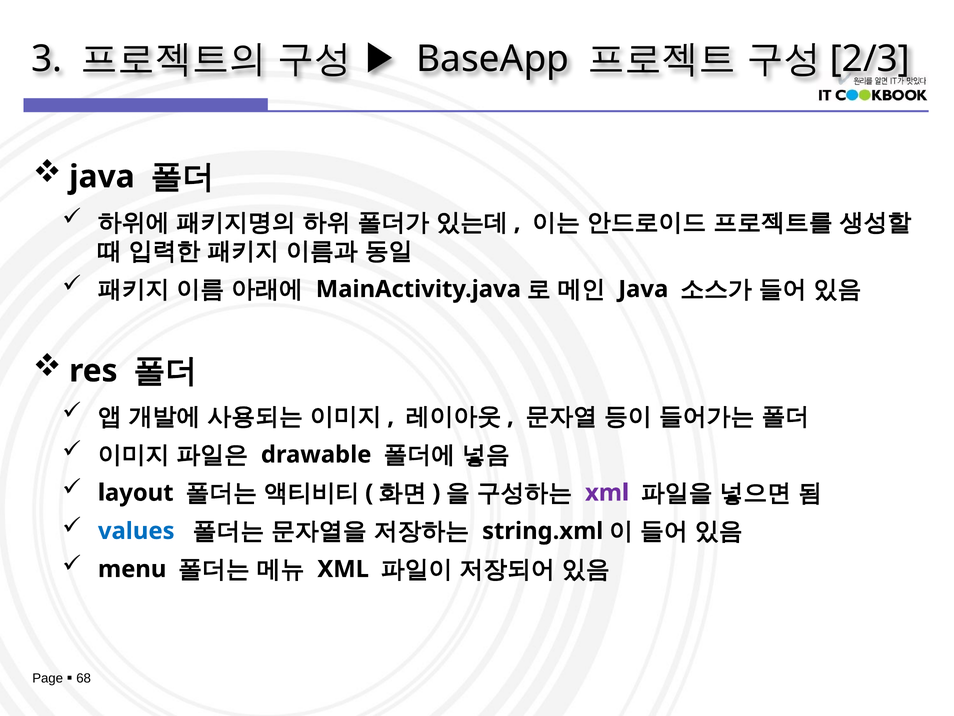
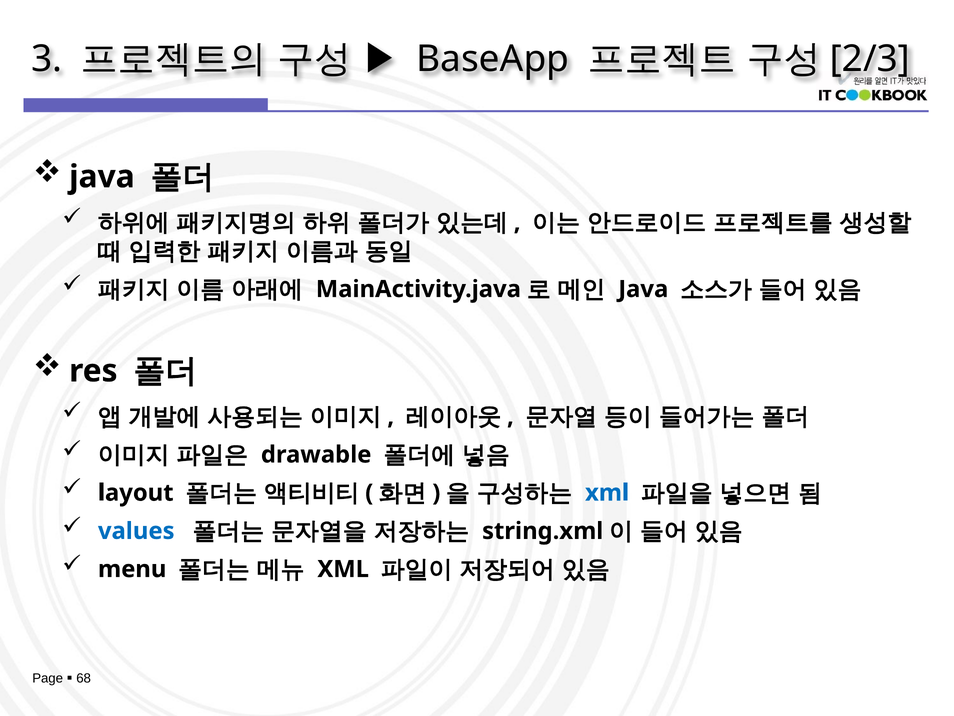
xml at (607, 493) colour: purple -> blue
